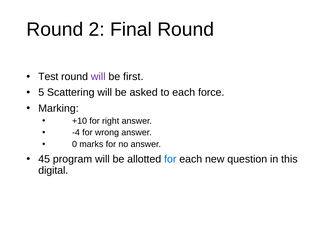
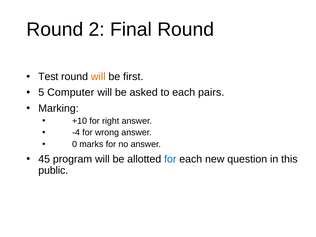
will at (98, 77) colour: purple -> orange
Scattering: Scattering -> Computer
force: force -> pairs
digital: digital -> public
